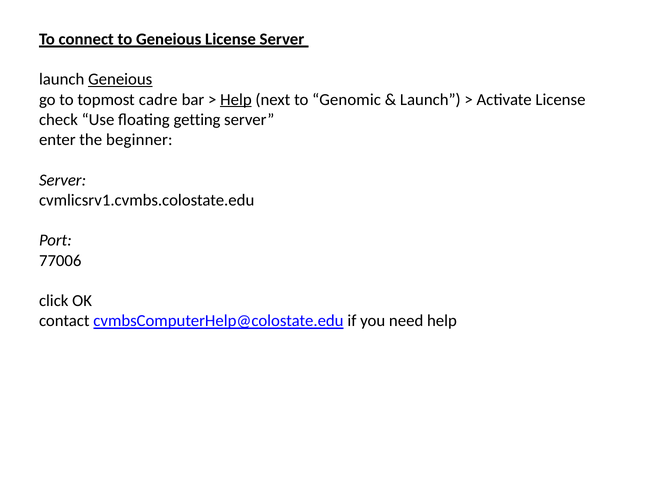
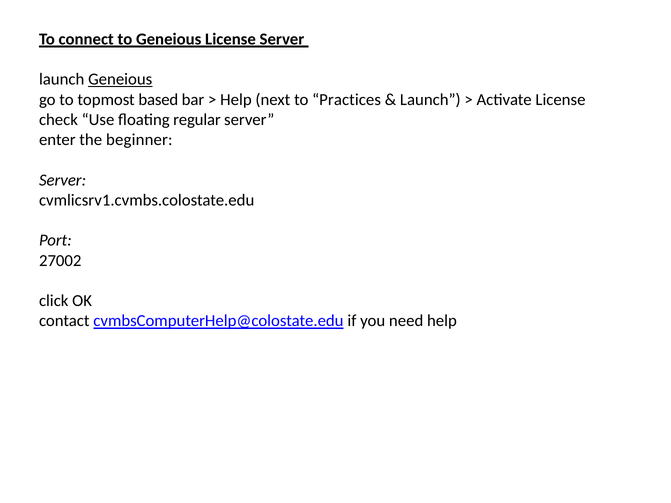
cadre: cadre -> based
Help at (236, 100) underline: present -> none
Genomic: Genomic -> Practices
getting: getting -> regular
77006: 77006 -> 27002
